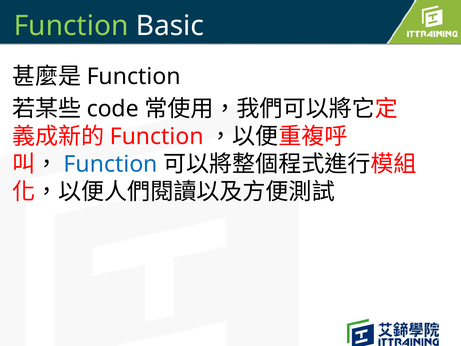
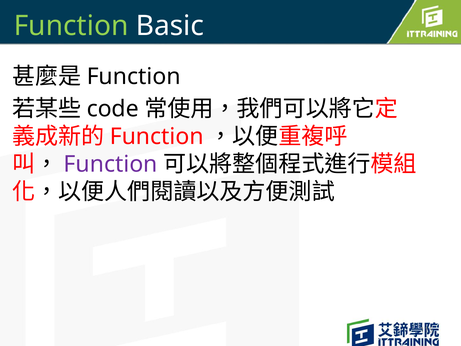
Function at (111, 164) colour: blue -> purple
